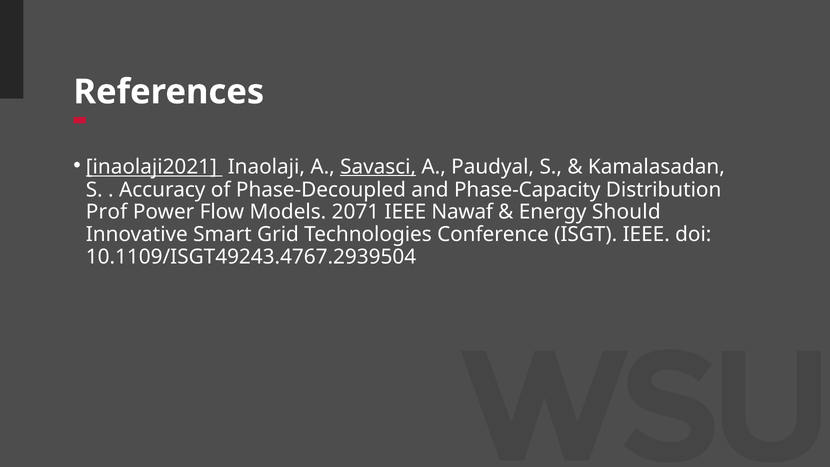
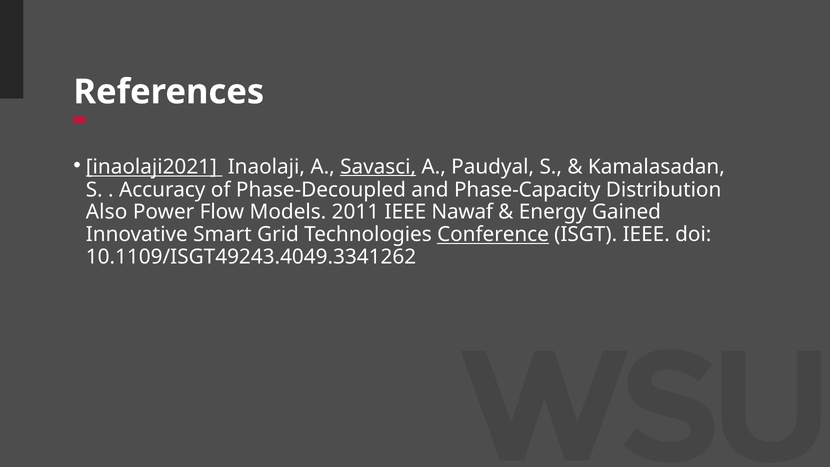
Prof: Prof -> Also
2071: 2071 -> 2011
Should: Should -> Gained
Conference underline: none -> present
10.1109/ISGT49243.4767.2939504: 10.1109/ISGT49243.4767.2939504 -> 10.1109/ISGT49243.4049.3341262
